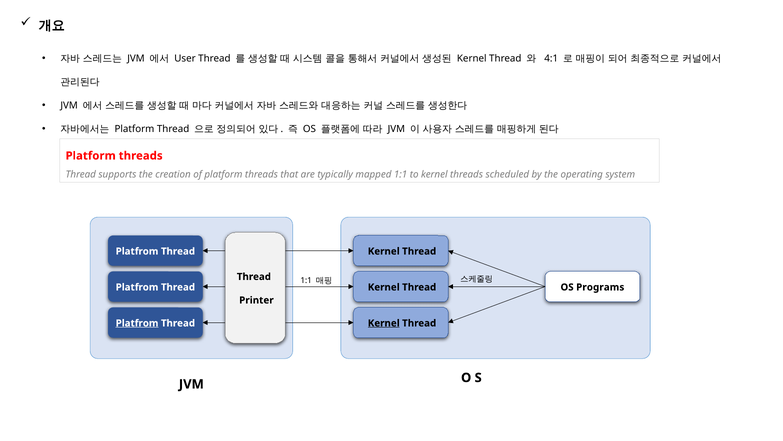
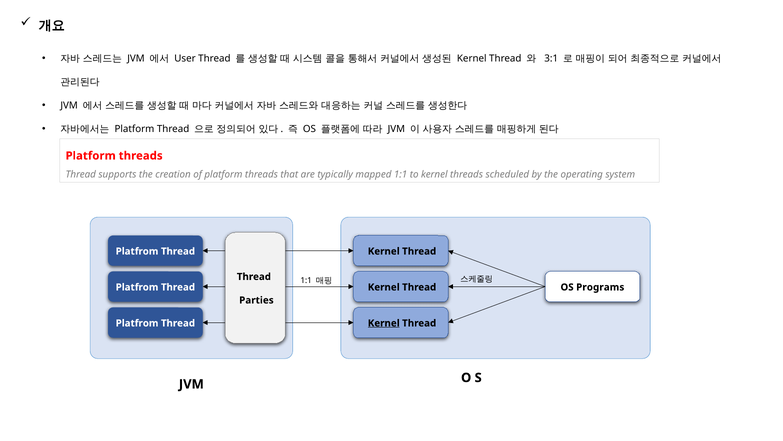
4:1: 4:1 -> 3:1
Printer: Printer -> Parties
Platfrom at (137, 323) underline: present -> none
